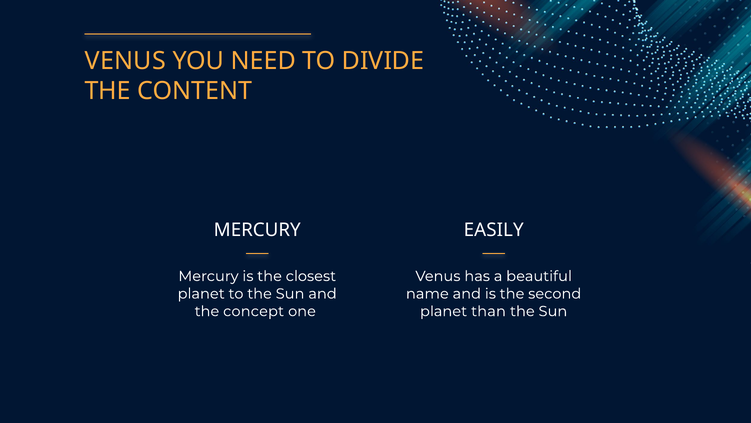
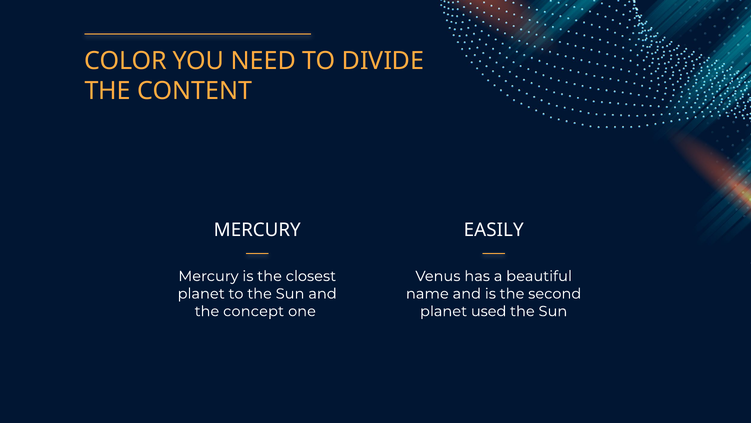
VENUS at (125, 61): VENUS -> COLOR
than: than -> used
